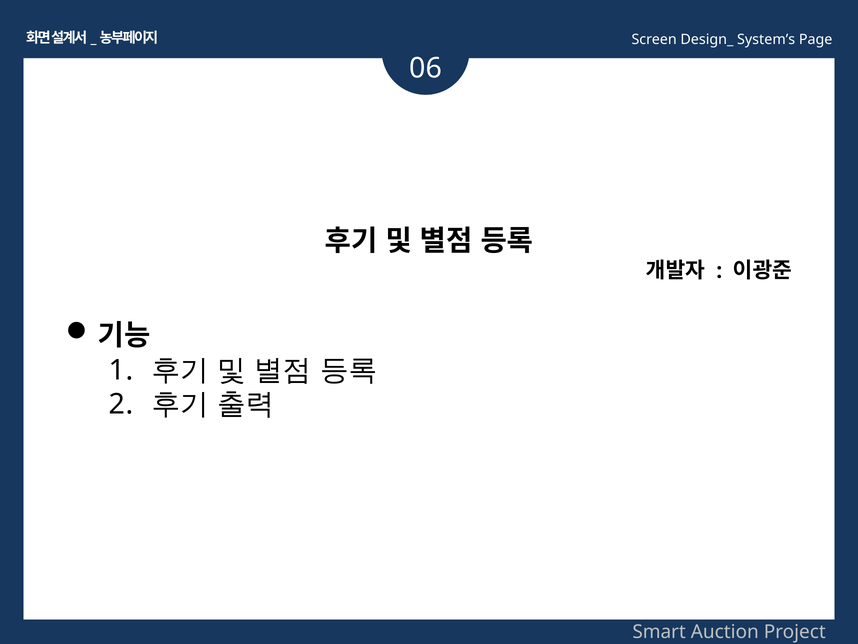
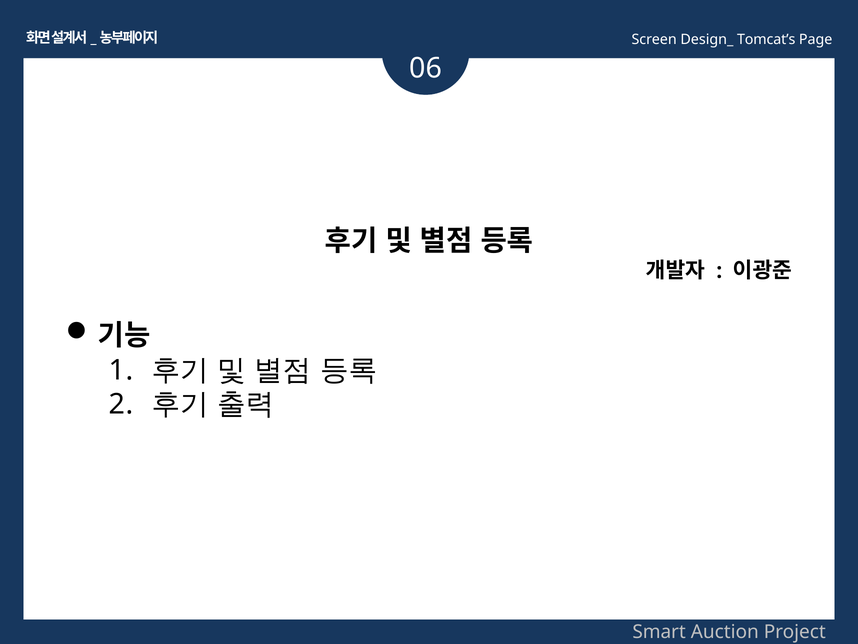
System’s: System’s -> Tomcat’s
